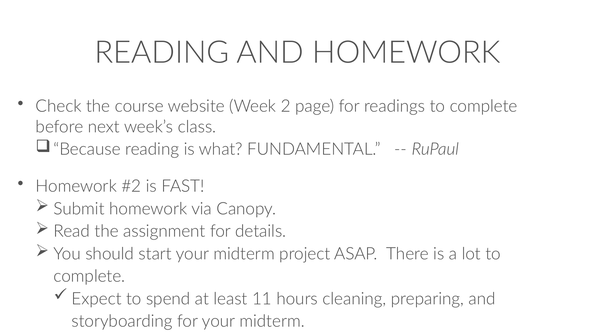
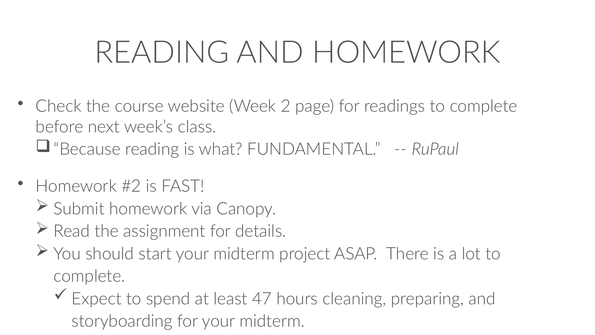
11: 11 -> 47
